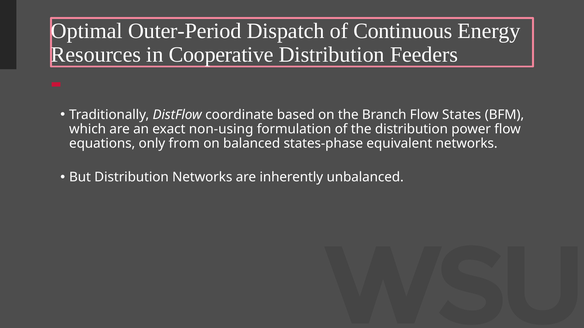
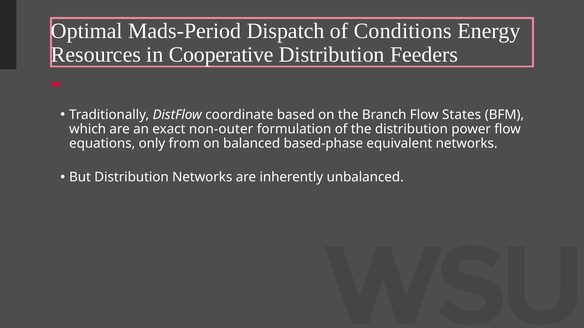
Outer-Period: Outer-Period -> Mads-Period
Continuous: Continuous -> Conditions
non-using: non-using -> non-outer
states-phase: states-phase -> based-phase
